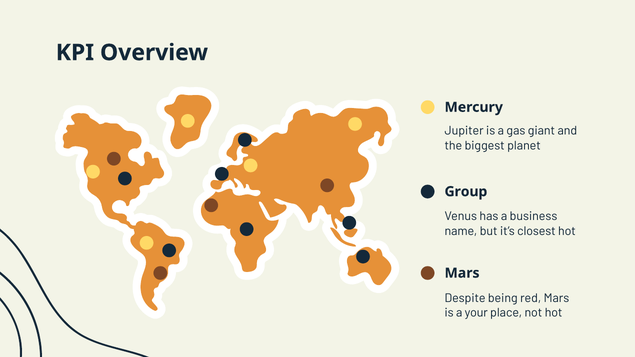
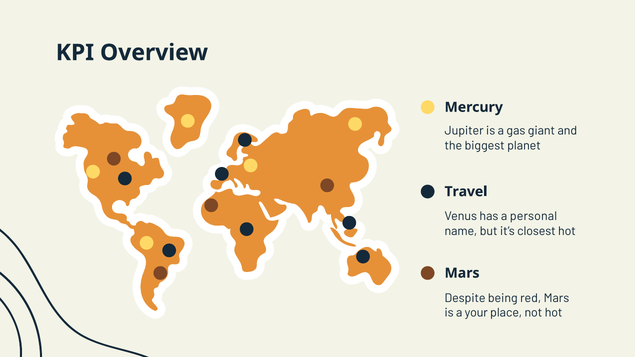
Group: Group -> Travel
business: business -> personal
